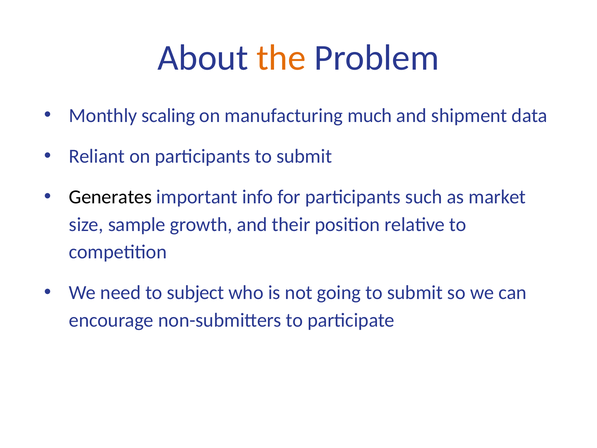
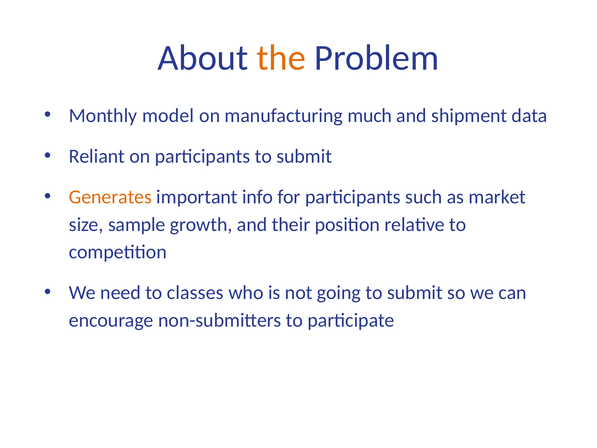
scaling: scaling -> model
Generates colour: black -> orange
subject: subject -> classes
